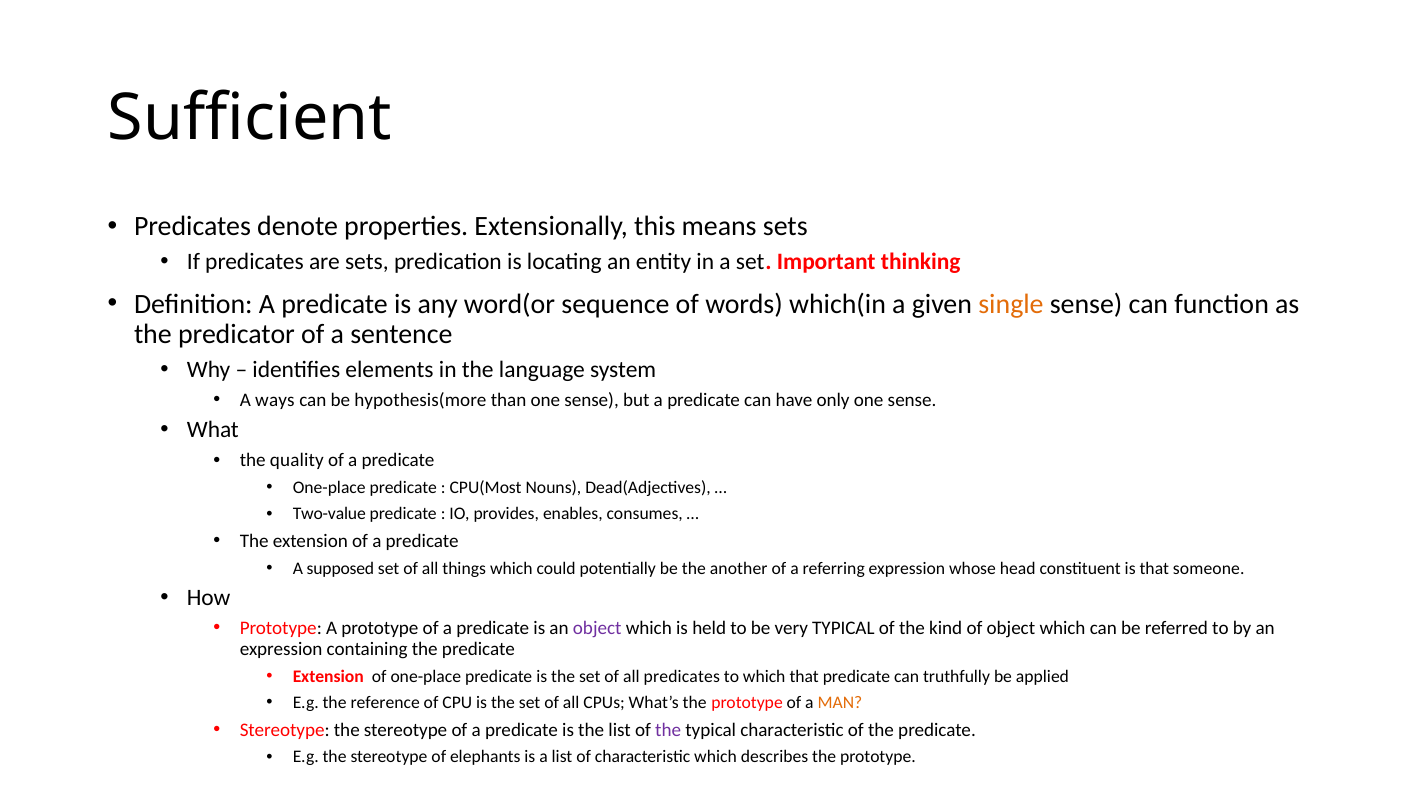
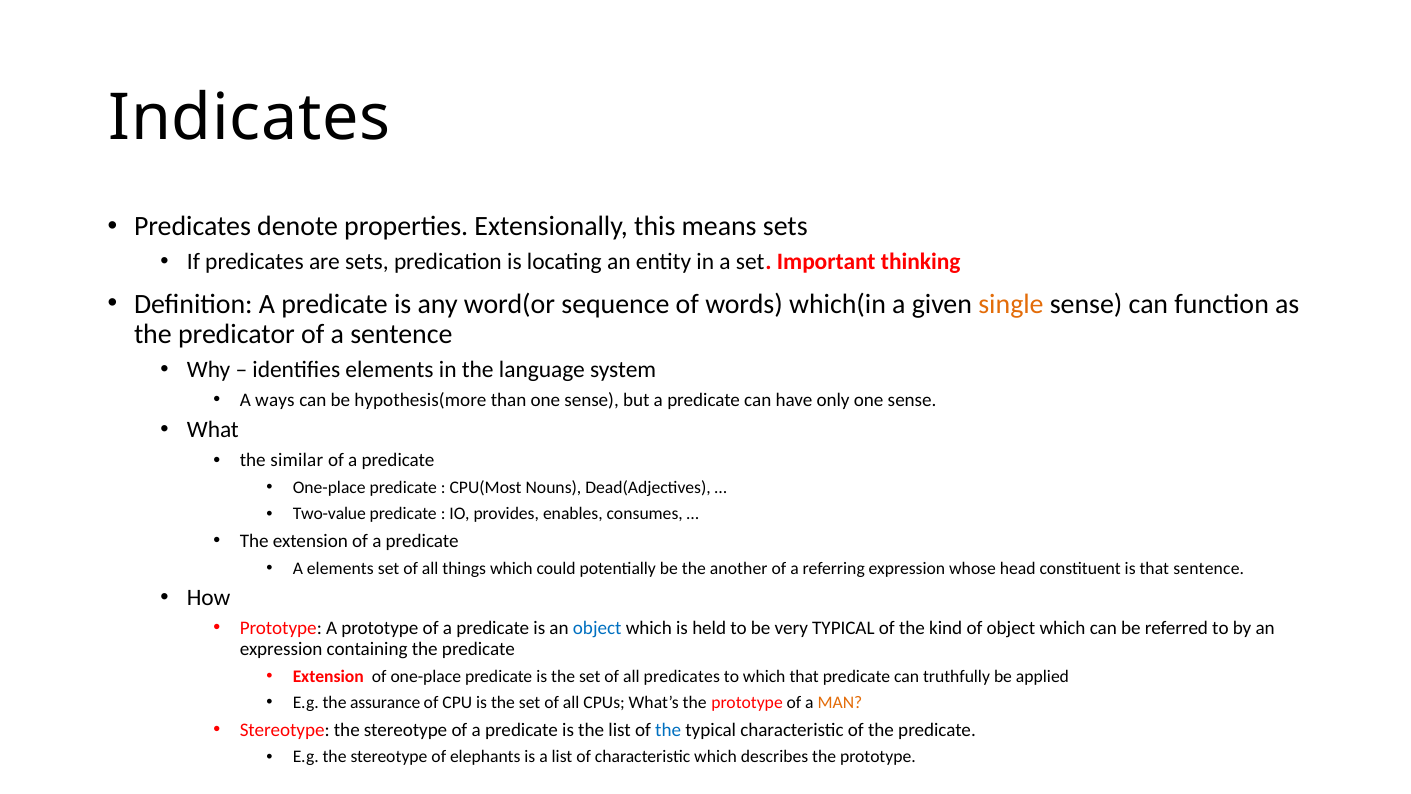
Sufficient: Sufficient -> Indicates
quality: quality -> similar
A supposed: supposed -> elements
that someone: someone -> sentence
object at (597, 628) colour: purple -> blue
reference: reference -> assurance
the at (668, 729) colour: purple -> blue
